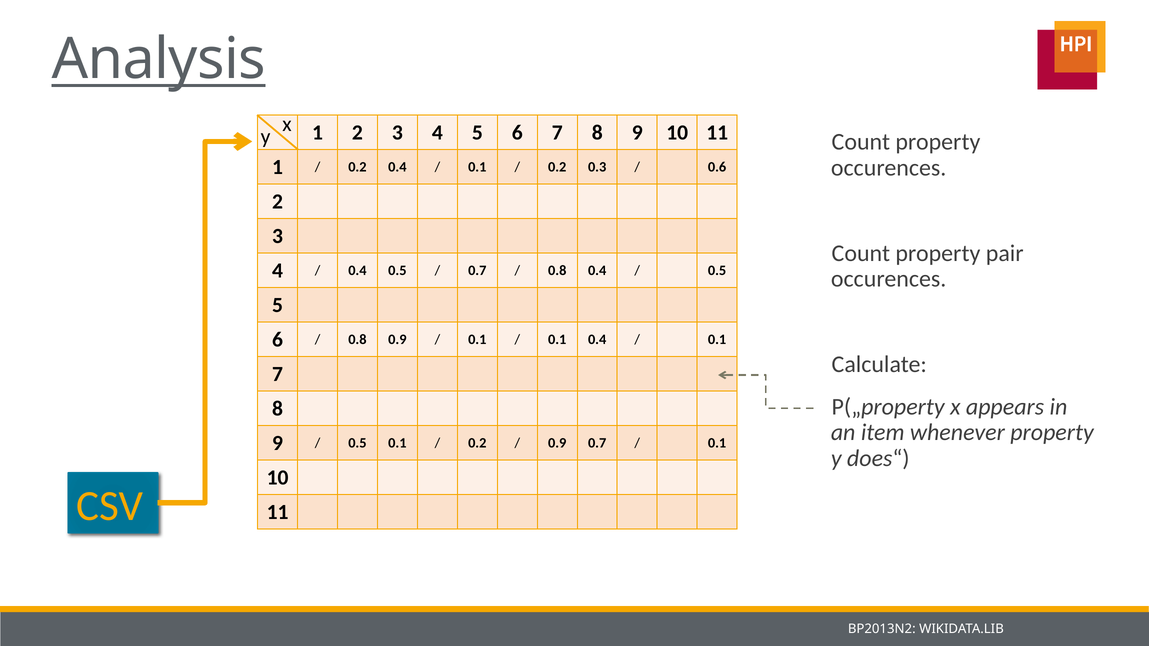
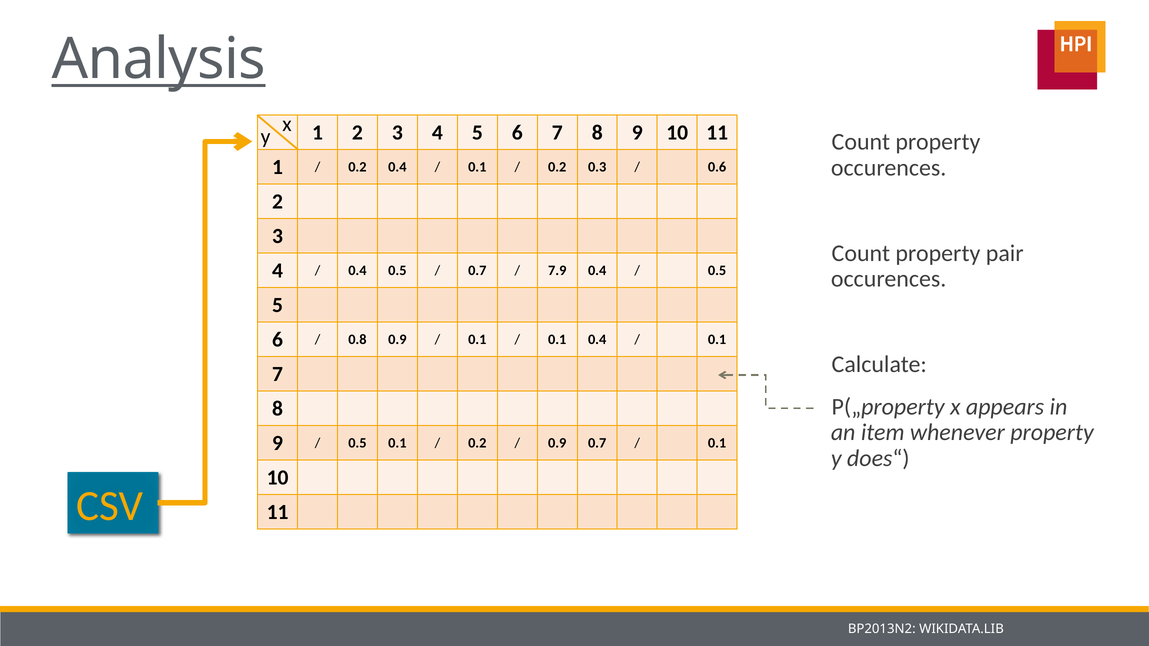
0.8 at (557, 271): 0.8 -> 7.9
